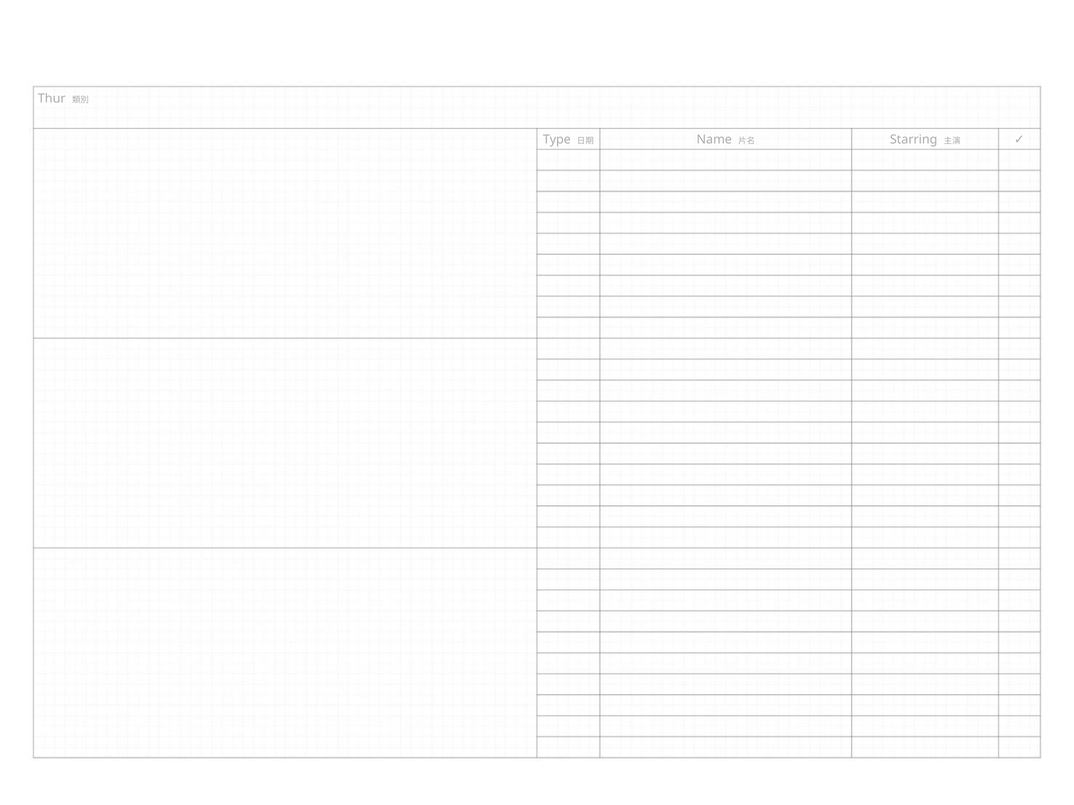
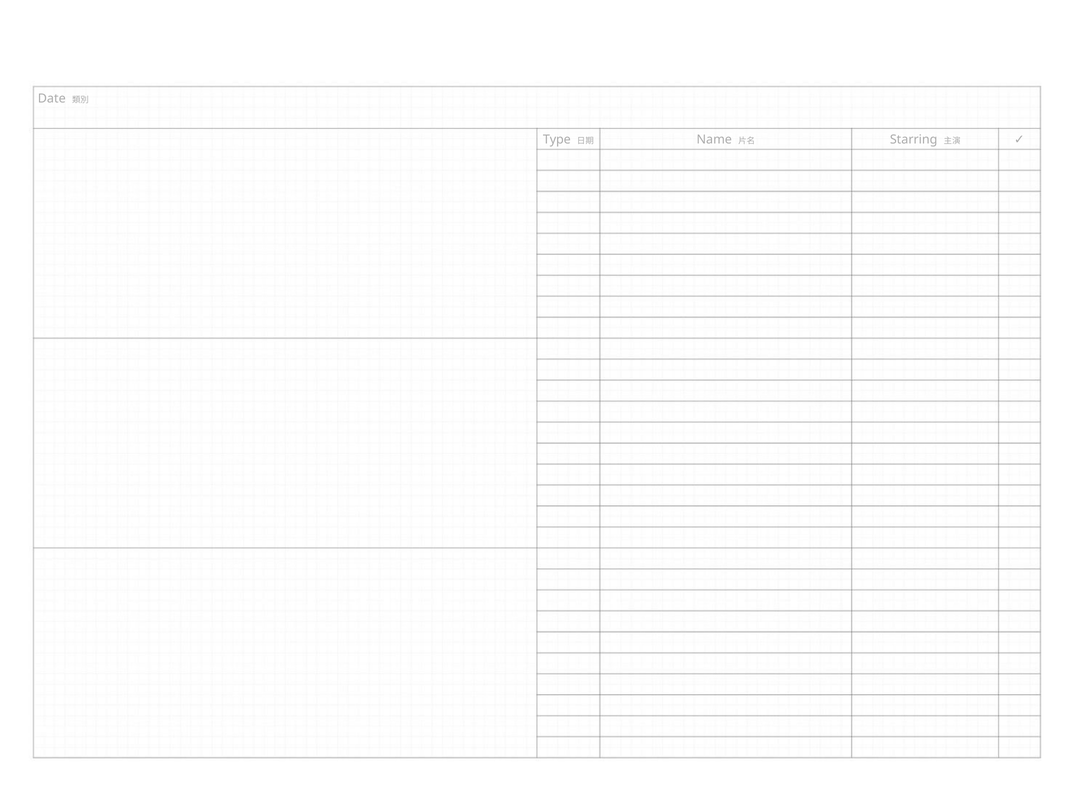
Thur: Thur -> Date
